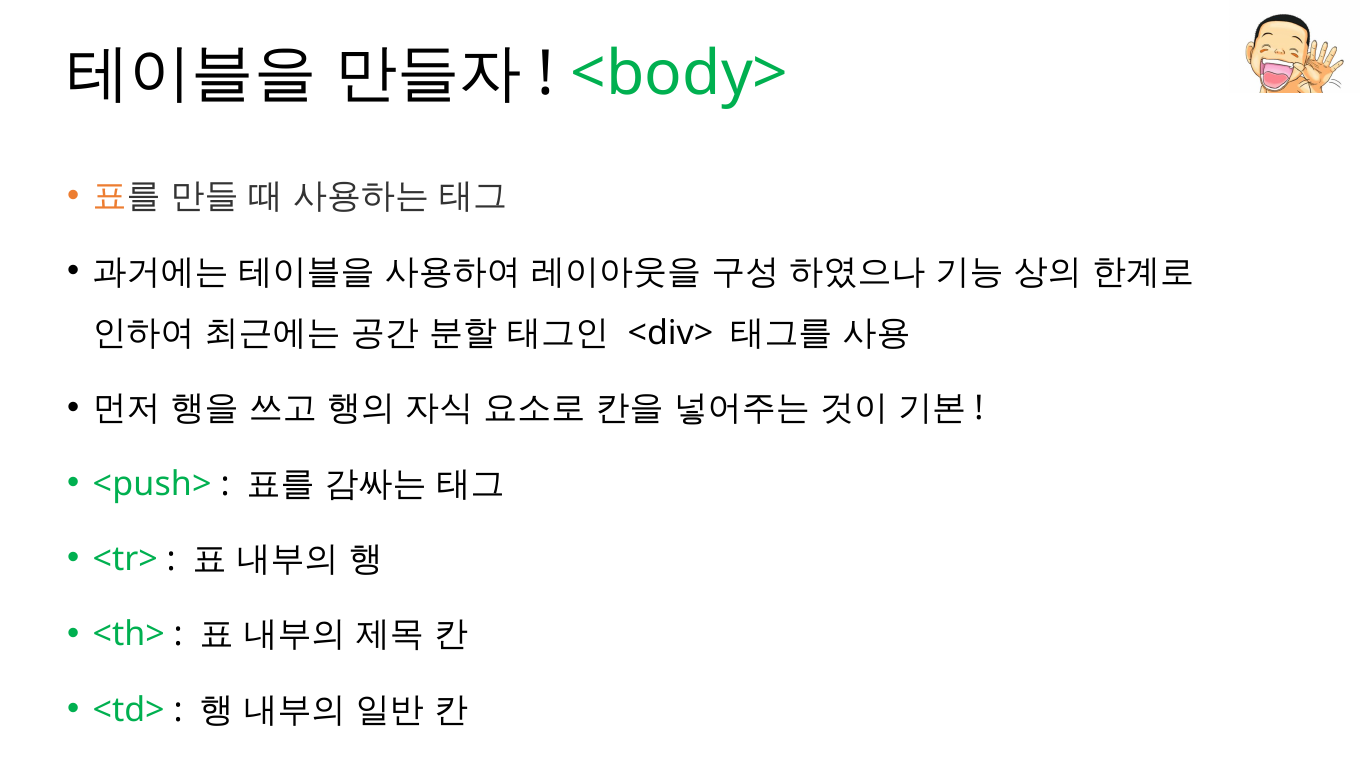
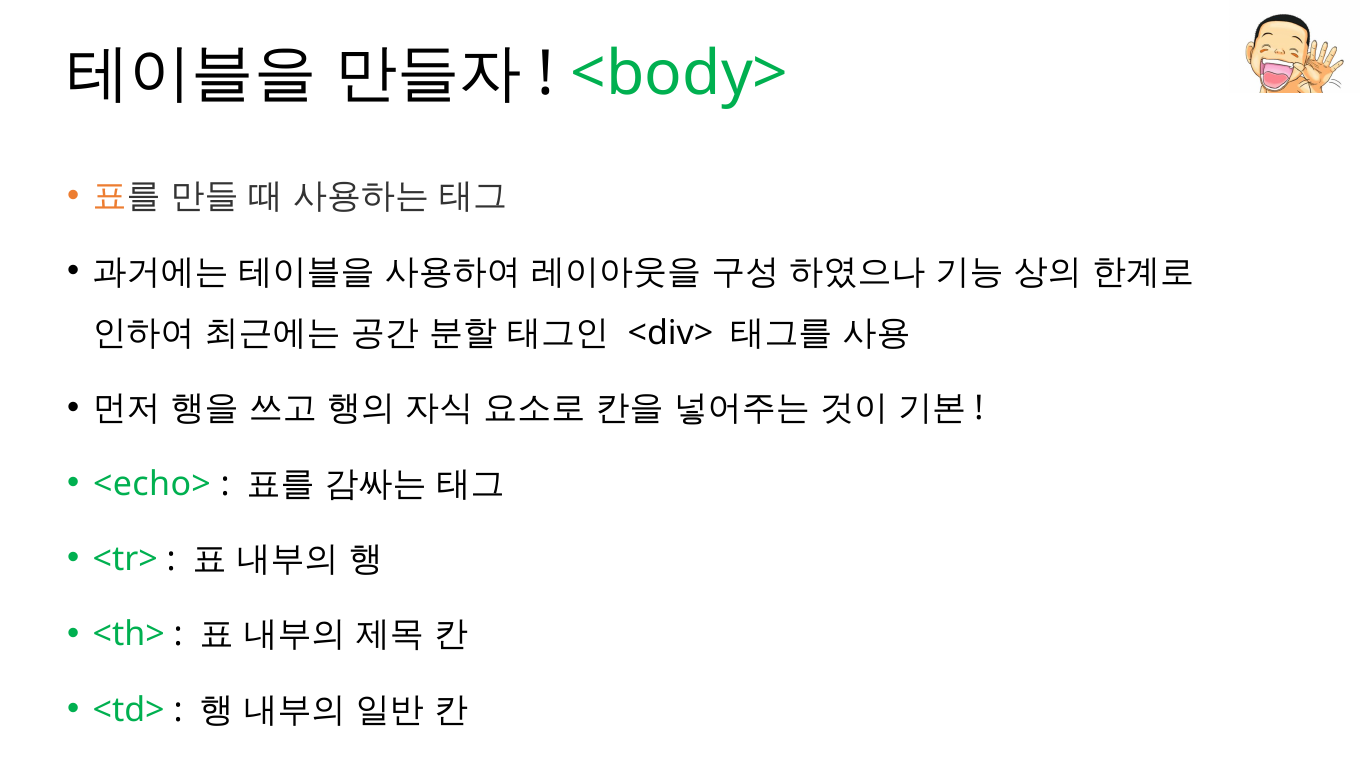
<push>: <push> -> <echo>
